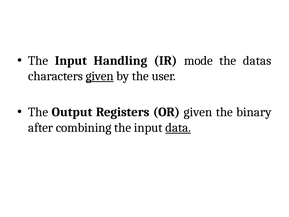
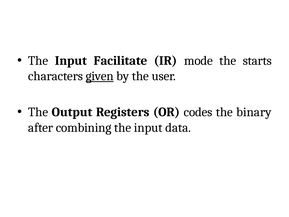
Handling: Handling -> Facilitate
datas: datas -> starts
OR given: given -> codes
data underline: present -> none
